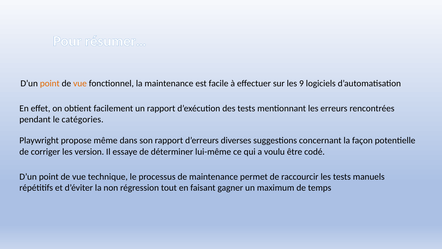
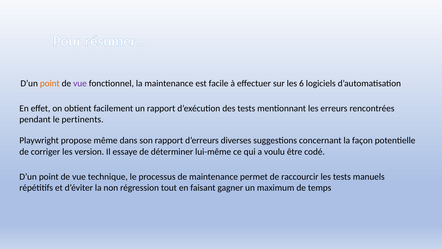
vue at (80, 83) colour: orange -> purple
9: 9 -> 6
catégories: catégories -> pertinents
